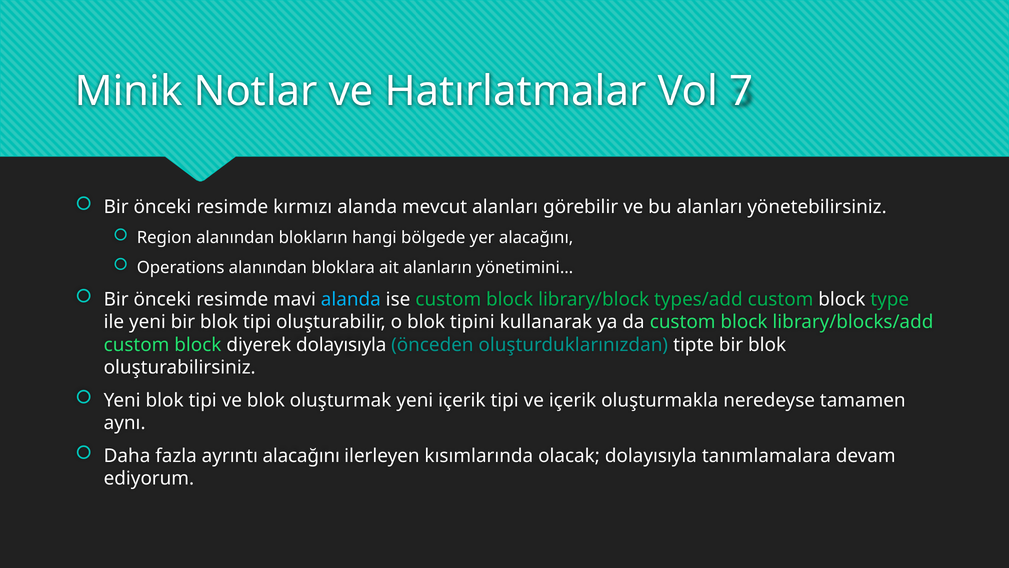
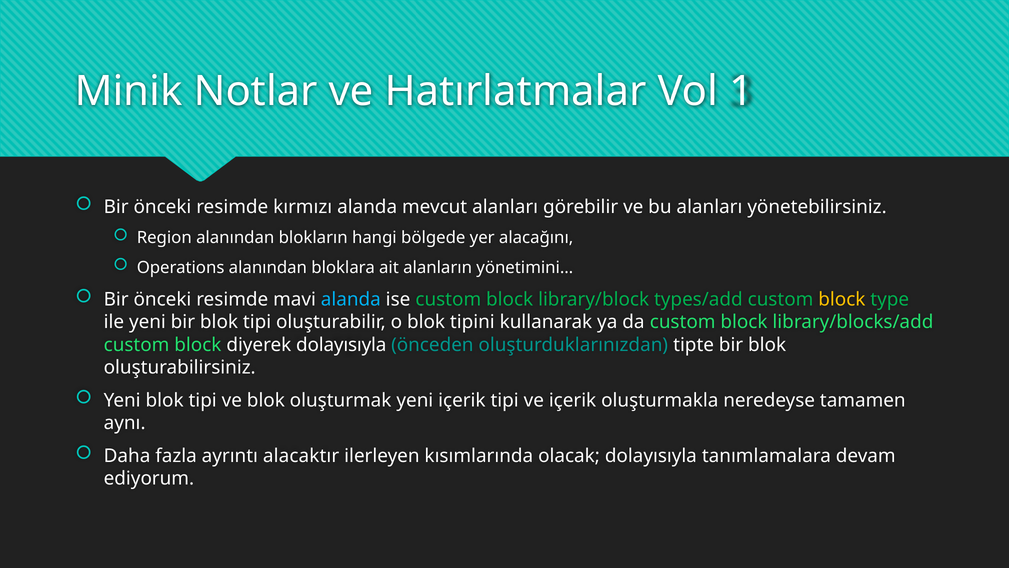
7: 7 -> 1
block at (842, 299) colour: white -> yellow
ayrıntı alacağını: alacağını -> alacaktır
